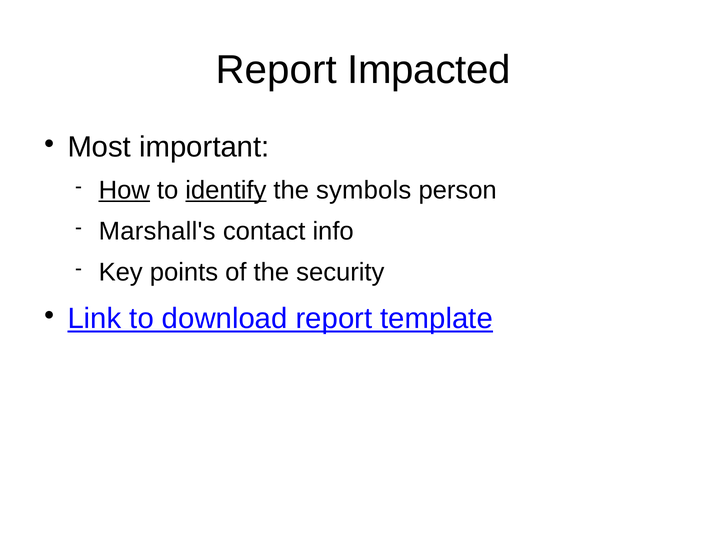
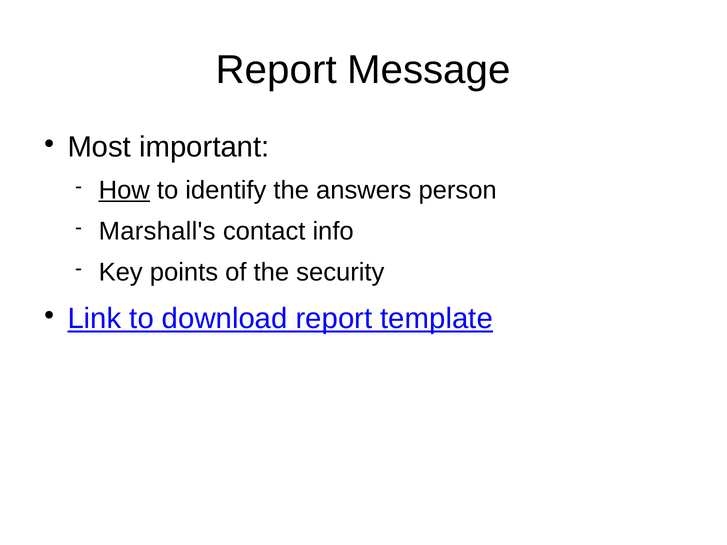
Impacted: Impacted -> Message
identify underline: present -> none
symbols: symbols -> answers
